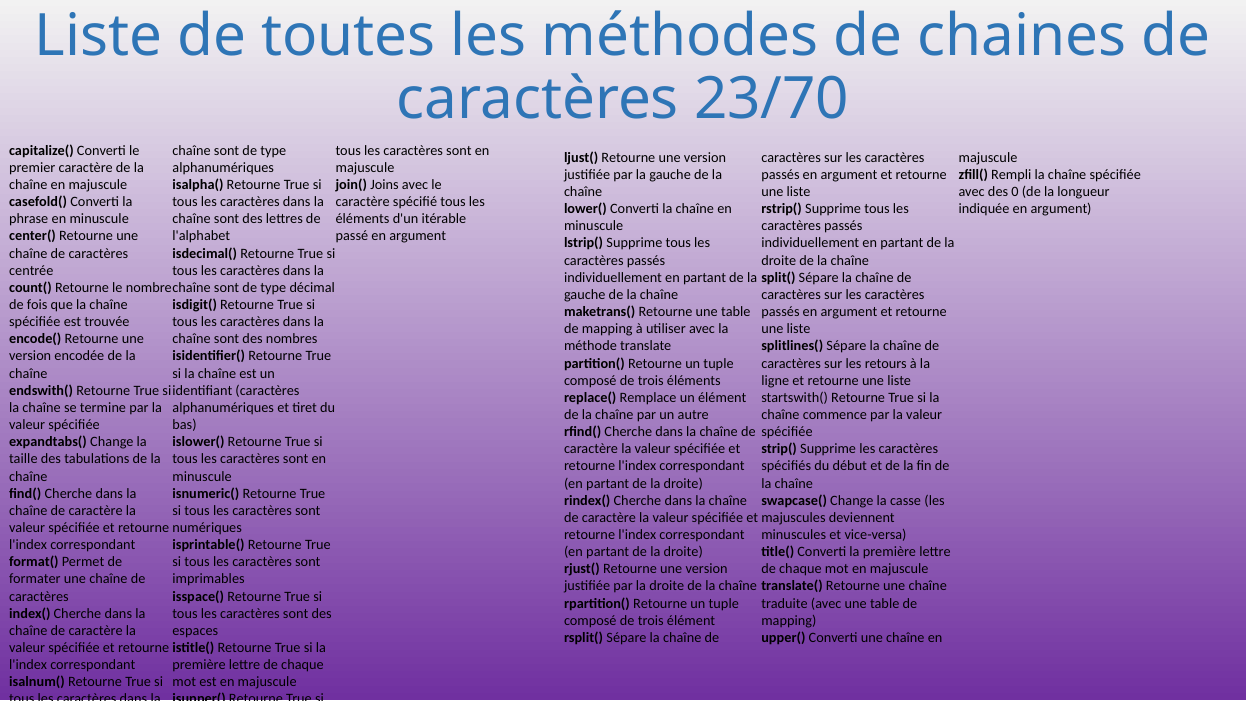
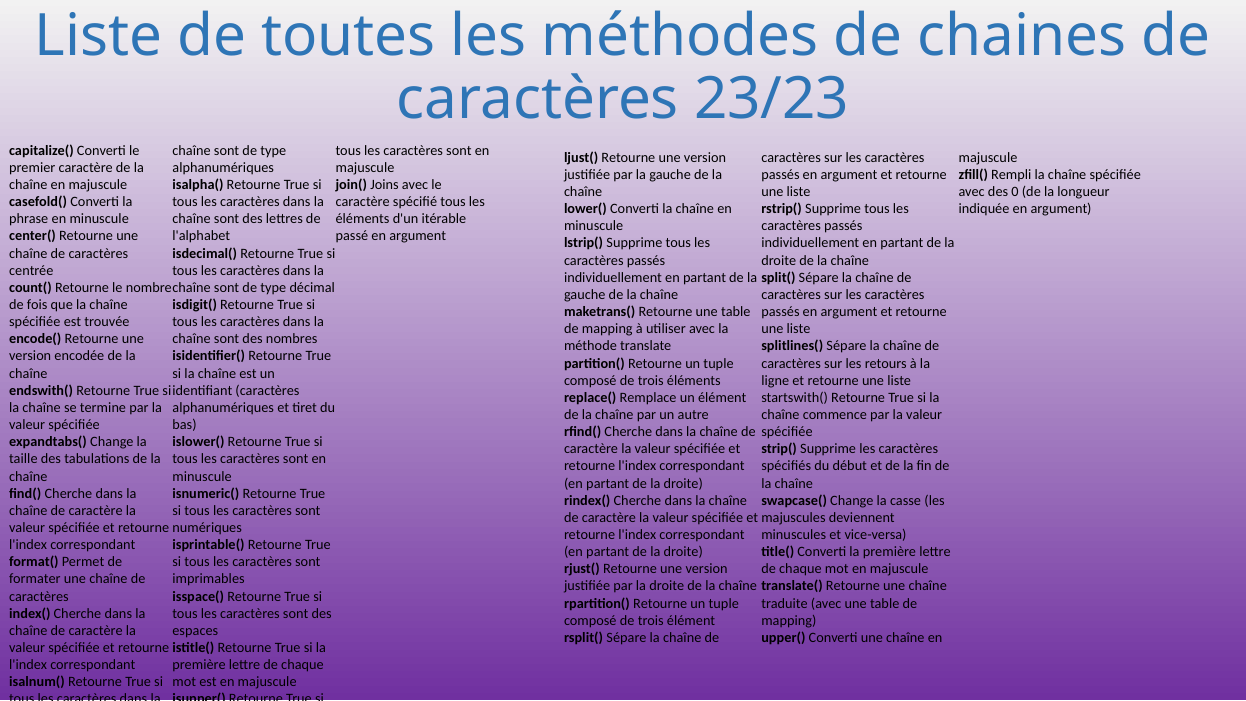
23/70: 23/70 -> 23/23
